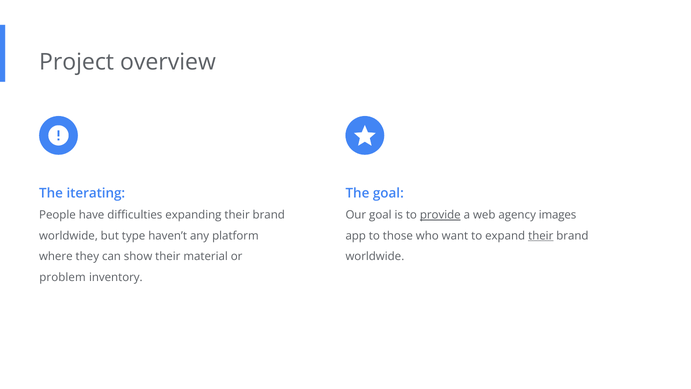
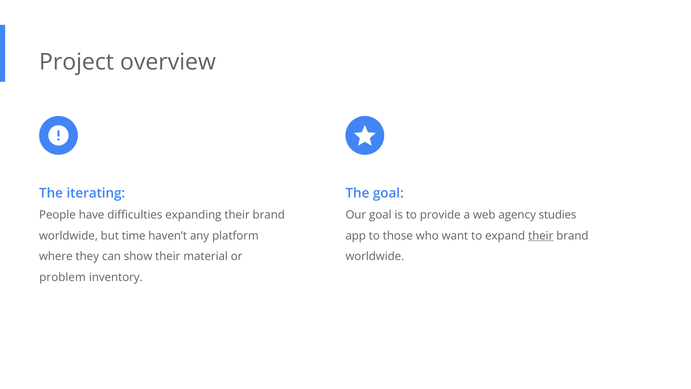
provide underline: present -> none
images: images -> studies
type: type -> time
